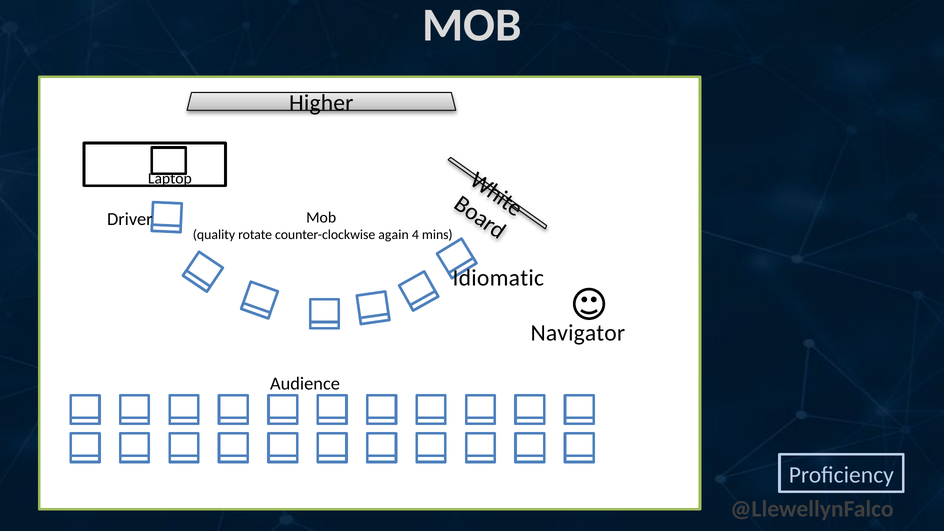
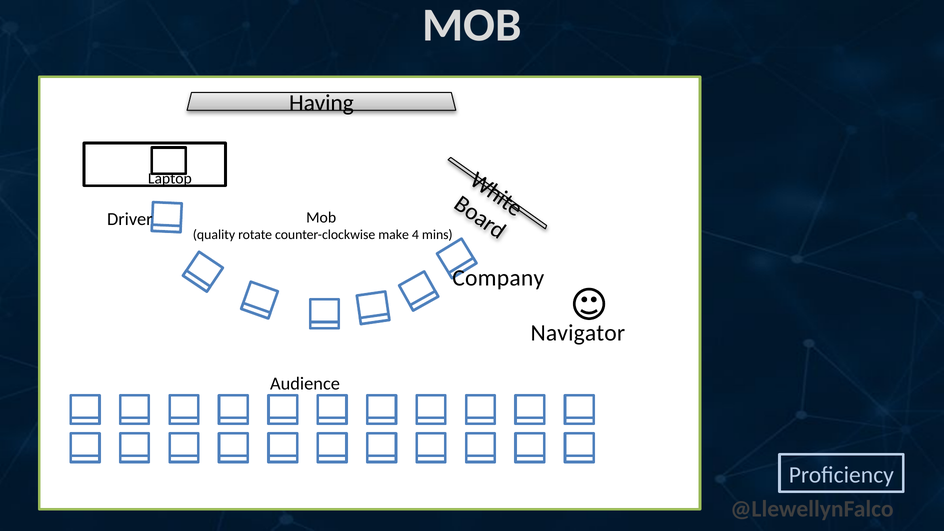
Higher: Higher -> Having
again: again -> make
Idiomatic: Idiomatic -> Company
